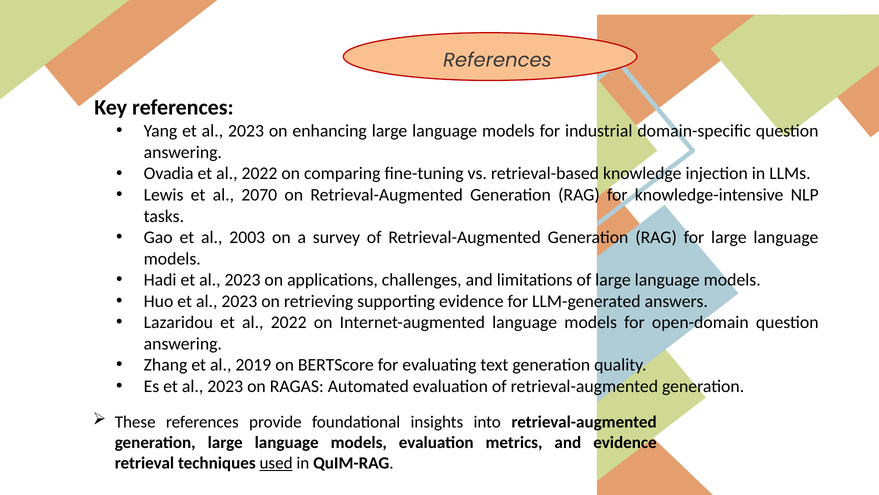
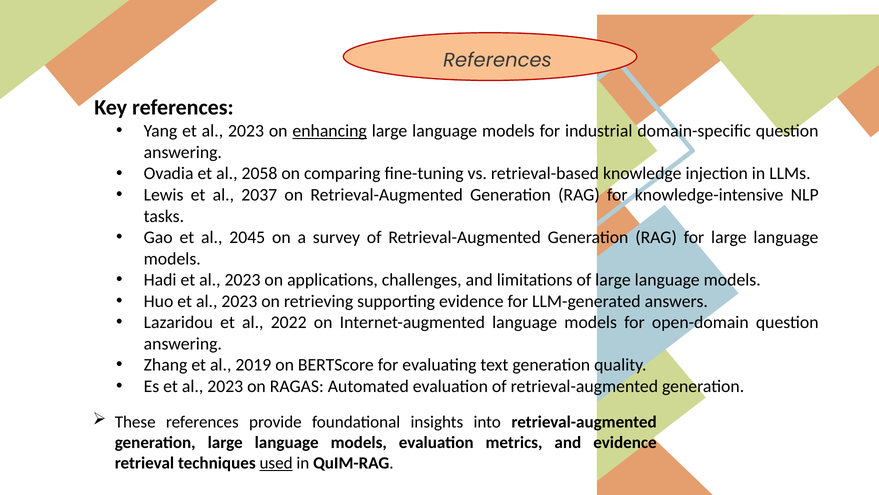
enhancing underline: none -> present
Ovadia et al 2022: 2022 -> 2058
2070: 2070 -> 2037
2003: 2003 -> 2045
